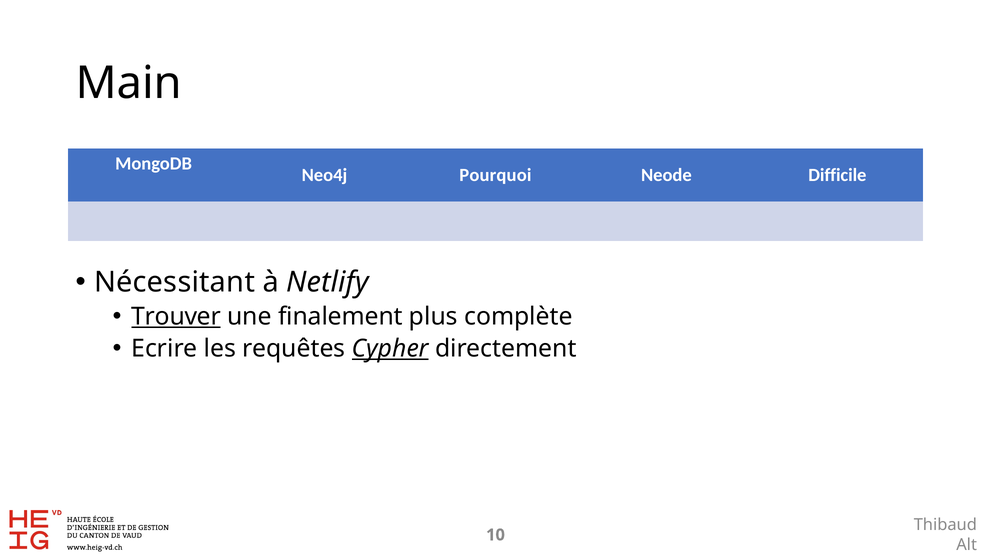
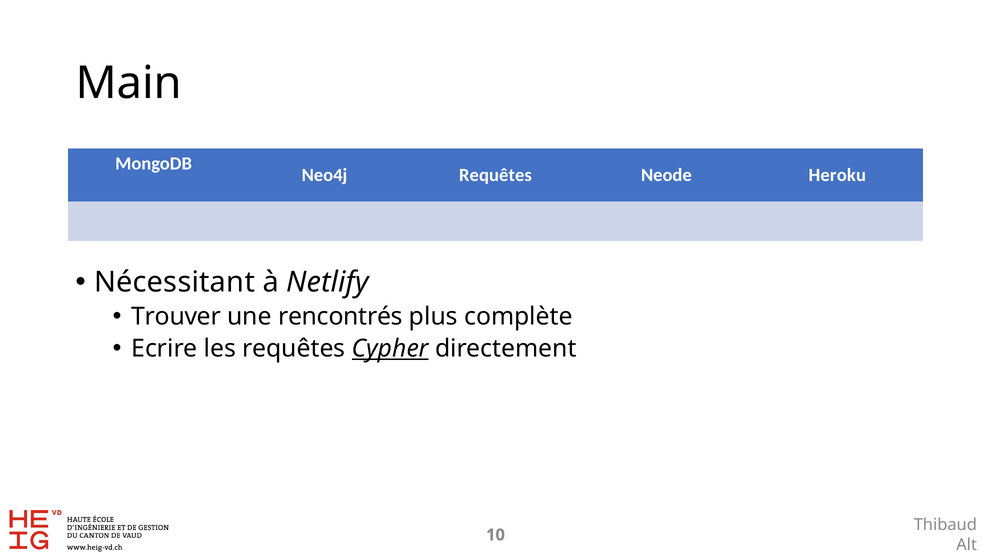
Neo4j Pourquoi: Pourquoi -> Requêtes
Difficile: Difficile -> Heroku
Trouver underline: present -> none
finalement: finalement -> rencontrés
